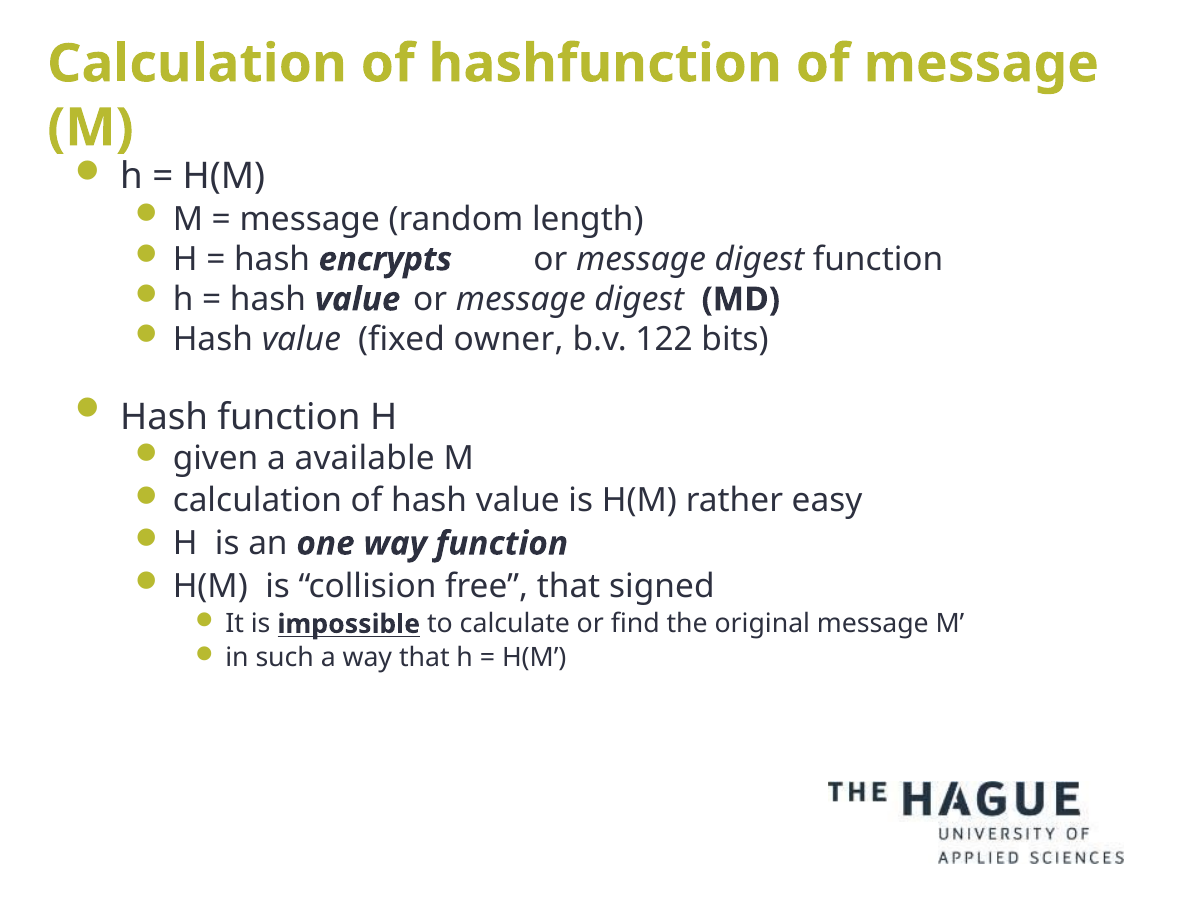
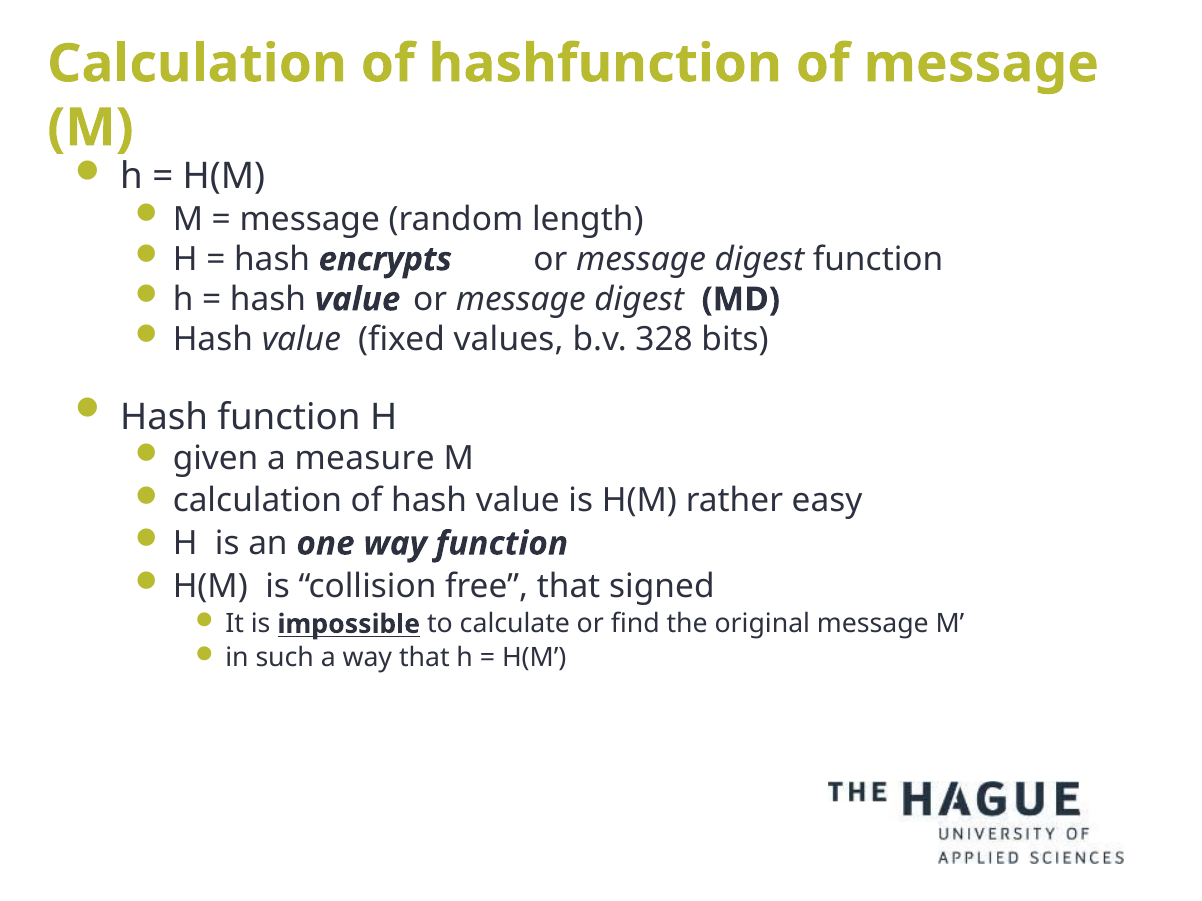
owner: owner -> values
122: 122 -> 328
available: available -> measure
